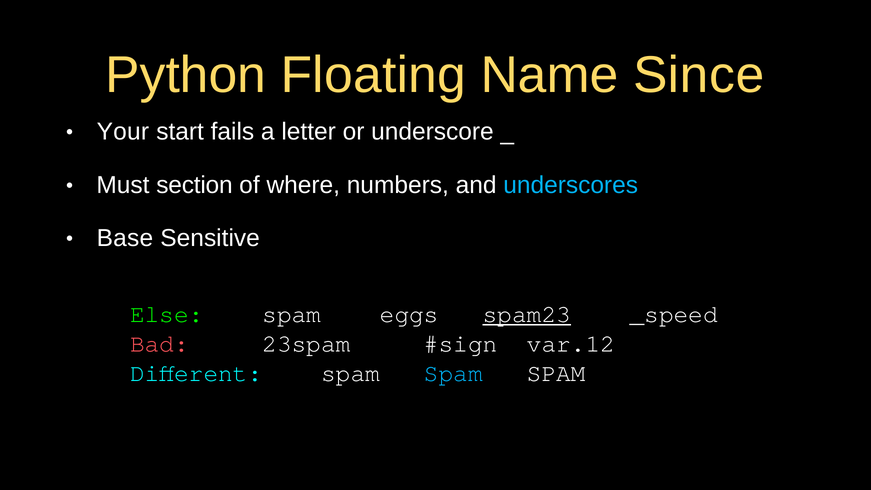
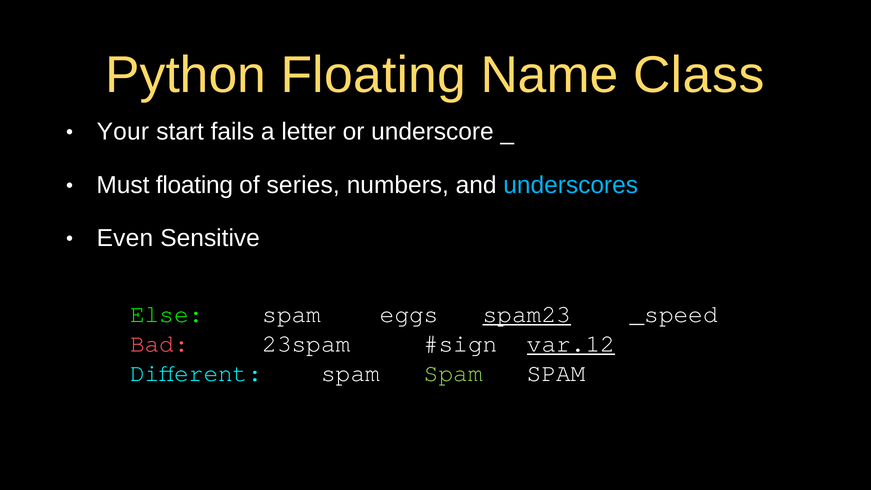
Since: Since -> Class
Must section: section -> floating
where: where -> series
Base: Base -> Even
var.12 underline: none -> present
Spam at (453, 373) colour: light blue -> light green
